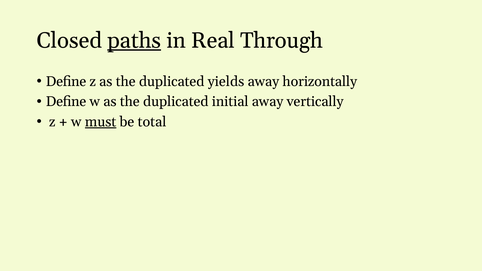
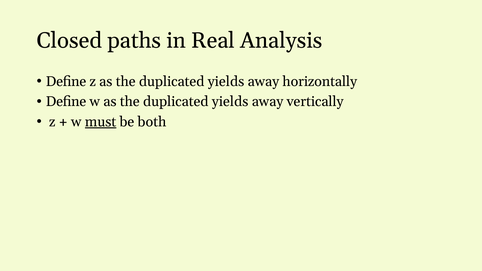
paths underline: present -> none
Through: Through -> Analysis
initial at (230, 102): initial -> yields
total: total -> both
